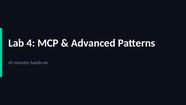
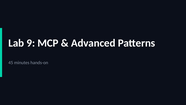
4: 4 -> 9
